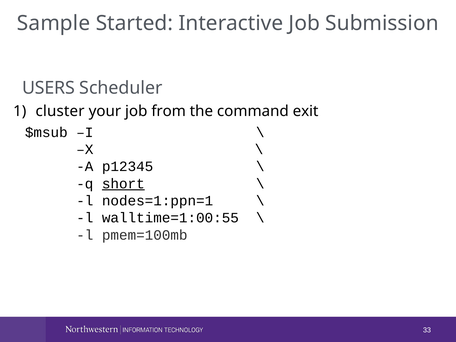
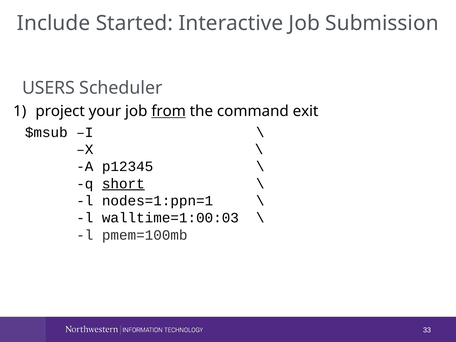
Sample: Sample -> Include
cluster: cluster -> project
from underline: none -> present
walltime=1:00:55: walltime=1:00:55 -> walltime=1:00:03
